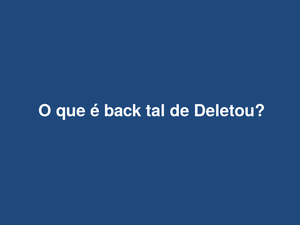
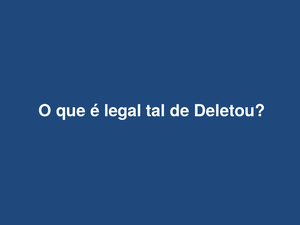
back: back -> legal
